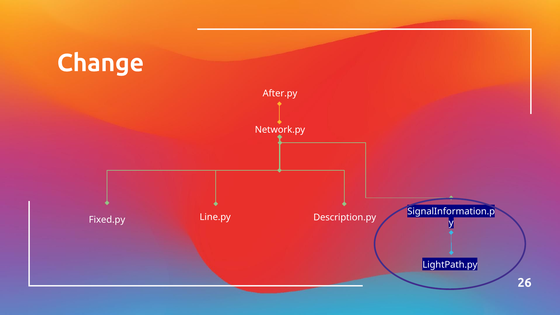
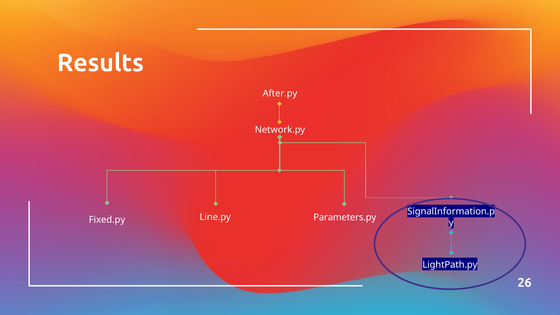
Change: Change -> Results
Description.py: Description.py -> Parameters.py
